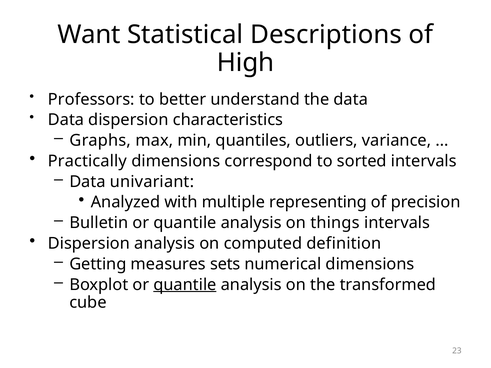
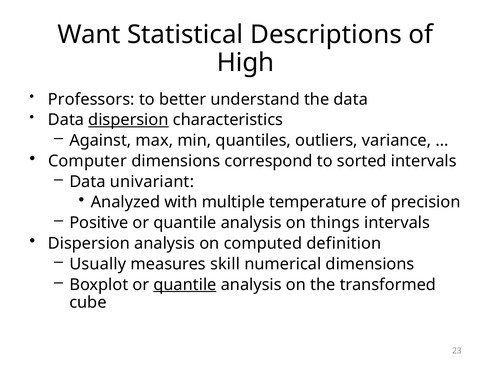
dispersion at (128, 120) underline: none -> present
Graphs: Graphs -> Against
Practically: Practically -> Computer
representing: representing -> temperature
Bulletin: Bulletin -> Positive
Getting: Getting -> Usually
sets: sets -> skill
